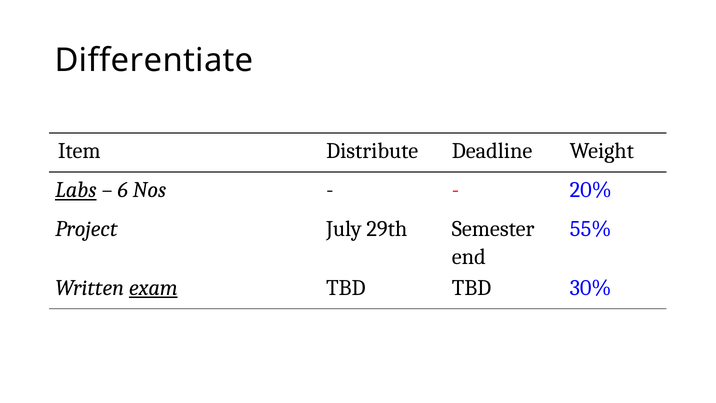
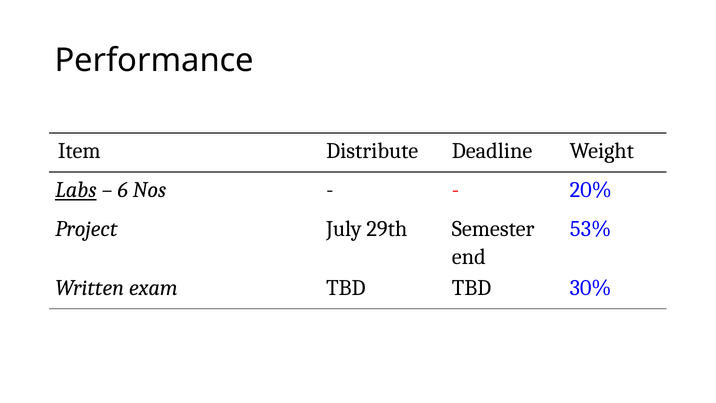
Differentiate: Differentiate -> Performance
55%: 55% -> 53%
exam underline: present -> none
